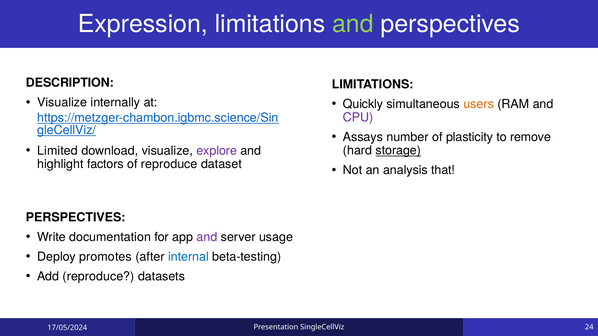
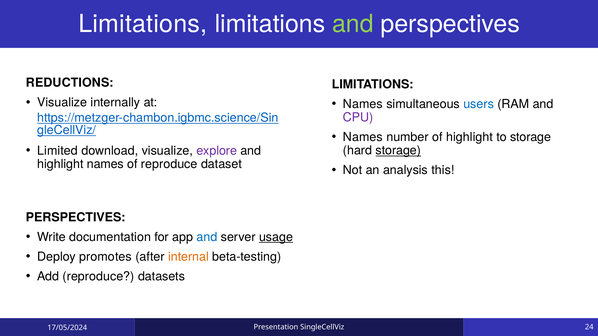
Expression at (143, 24): Expression -> Limitations
DESCRIPTION: DESCRIPTION -> REDUCTIONS
Quickly at (363, 104): Quickly -> Names
users colour: orange -> blue
Assays at (363, 137): Assays -> Names
of plasticity: plasticity -> highlight
to remove: remove -> storage
highlight factors: factors -> names
that: that -> this
and at (207, 237) colour: purple -> blue
usage underline: none -> present
internal colour: blue -> orange
